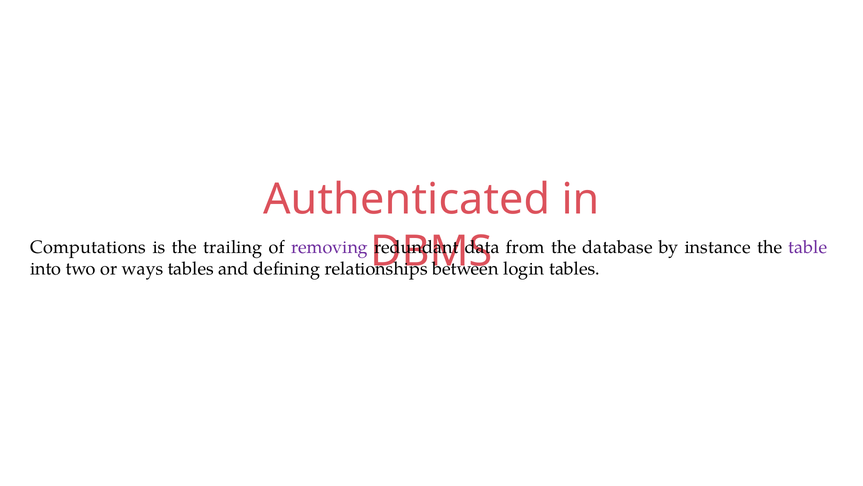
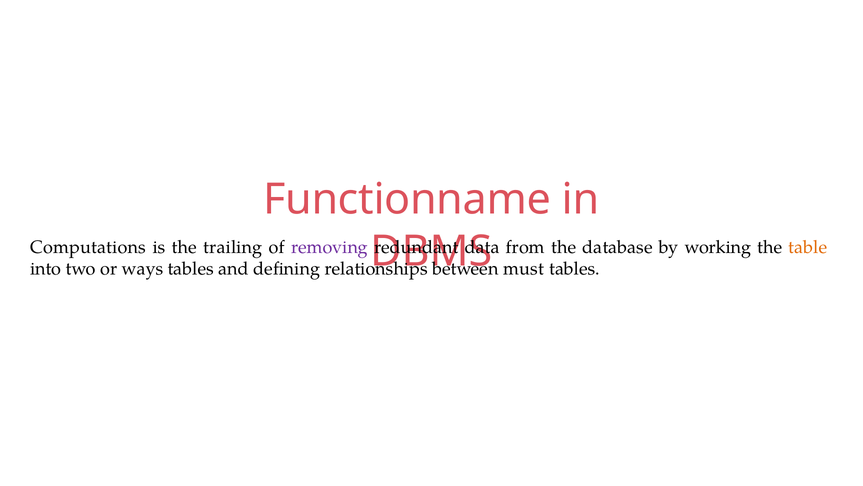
Authenticated: Authenticated -> Functionname
instance: instance -> working
table colour: purple -> orange
login: login -> must
